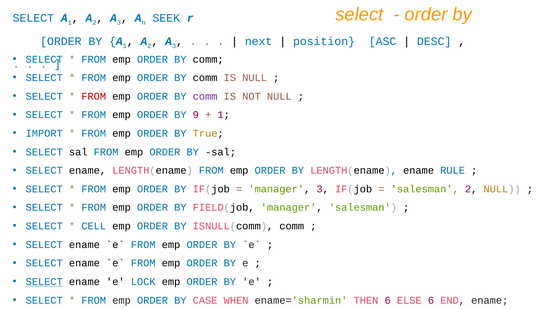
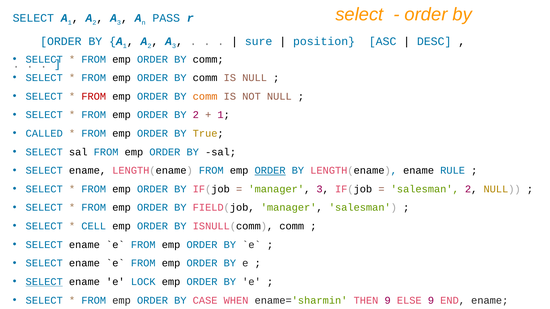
SEEK: SEEK -> PASS
next: next -> sure
comm at (205, 96) colour: purple -> orange
BY 9: 9 -> 2
IMPORT: IMPORT -> CALLED
ORDER at (270, 171) underline: none -> present
THEN 6: 6 -> 9
ELSE 6: 6 -> 9
